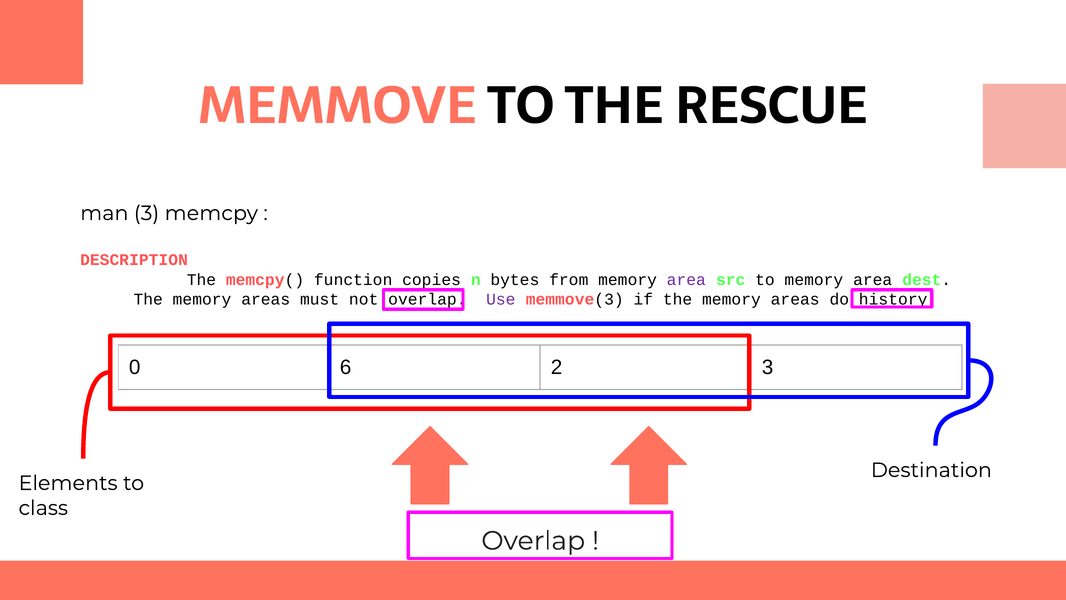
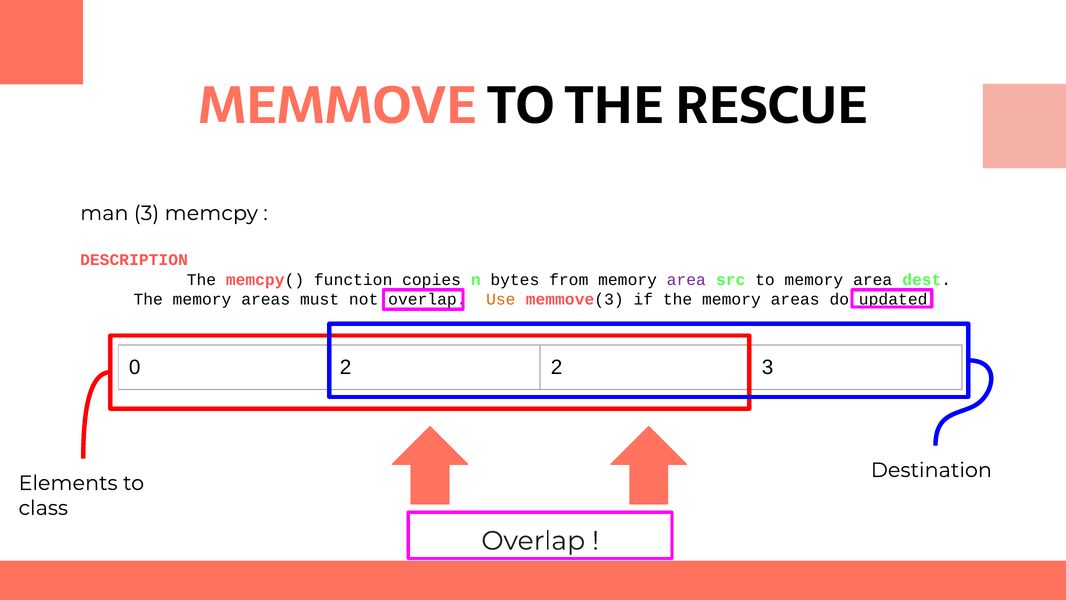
Use colour: purple -> orange
history: history -> updated
0 6: 6 -> 2
